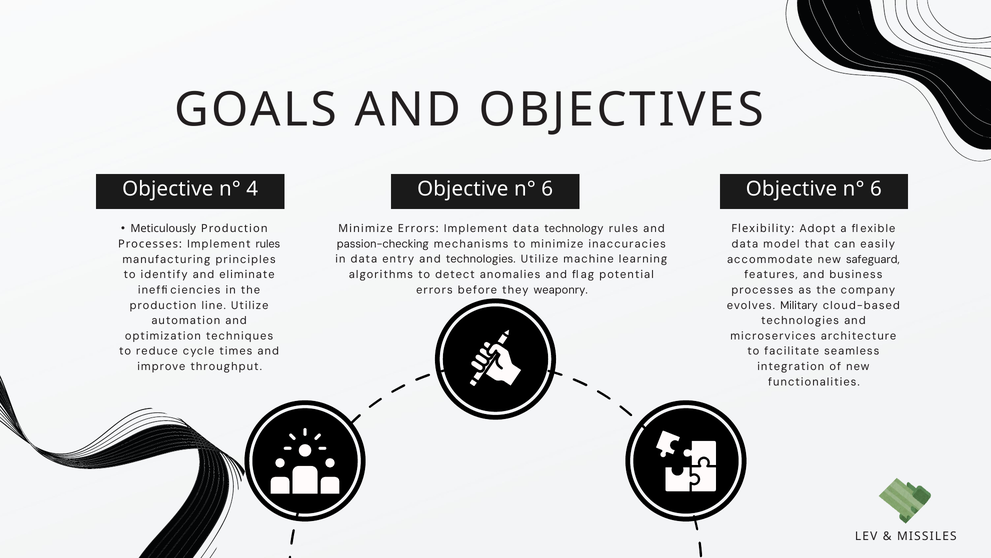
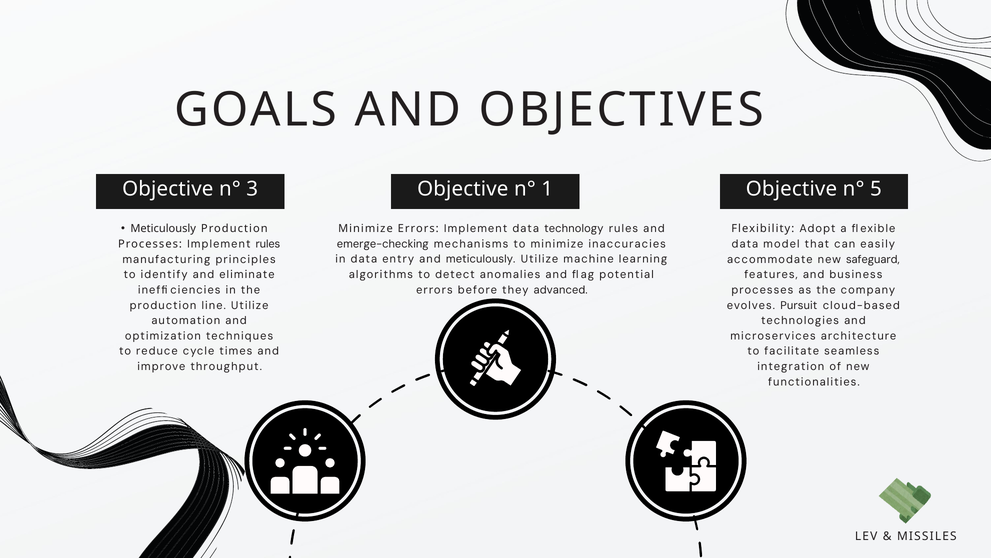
4: 4 -> 3
6 at (547, 189): 6 -> 1
6 at (876, 189): 6 -> 5
passion-checking: passion-checking -> emerge-checking
and technologies: technologies -> meticulously
weaponry: weaponry -> advanced
Military: Military -> Pursuit
